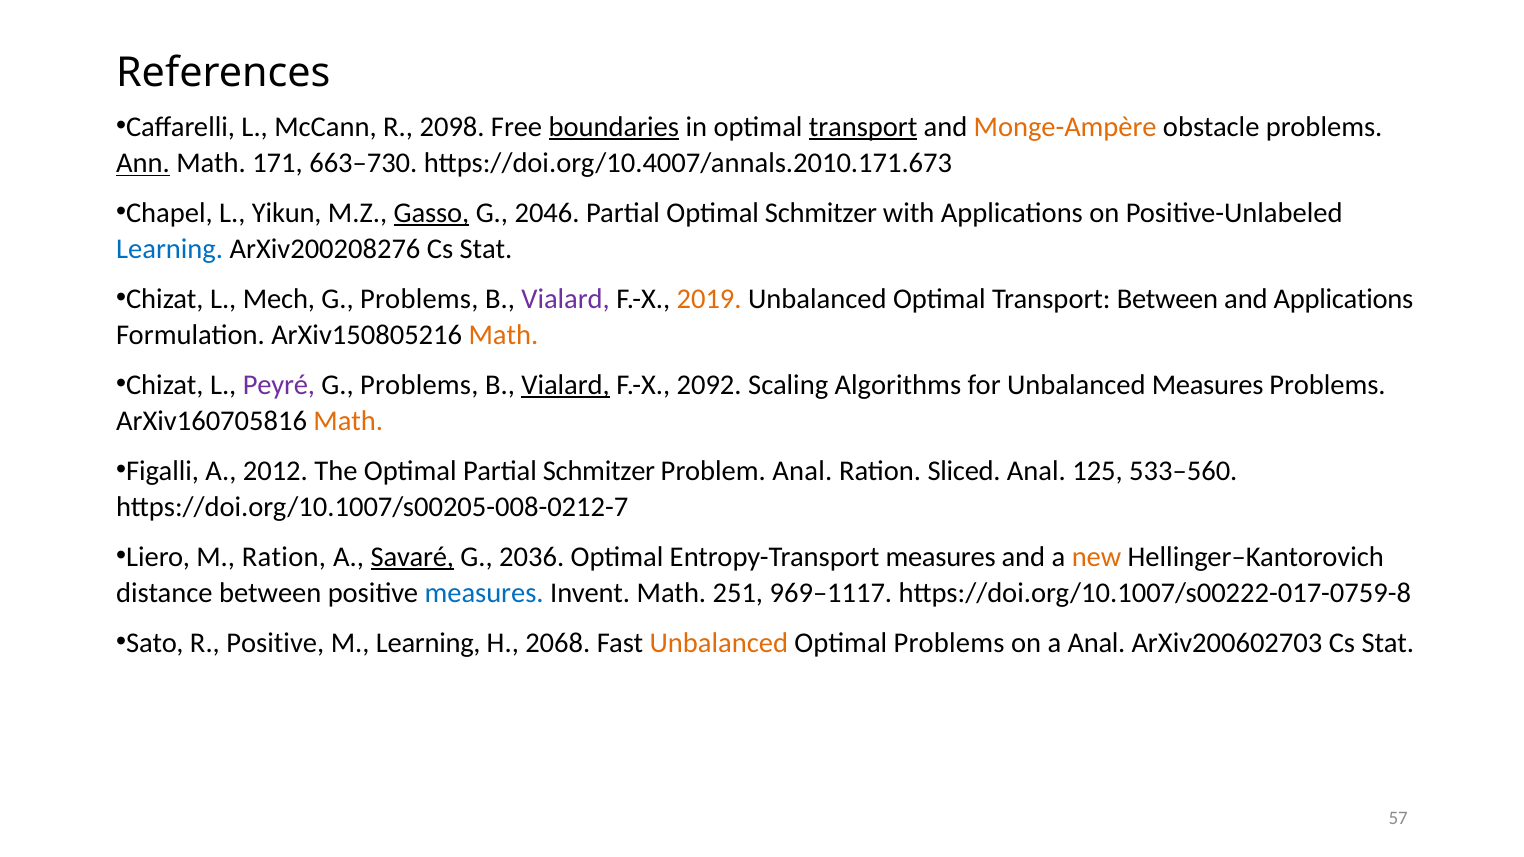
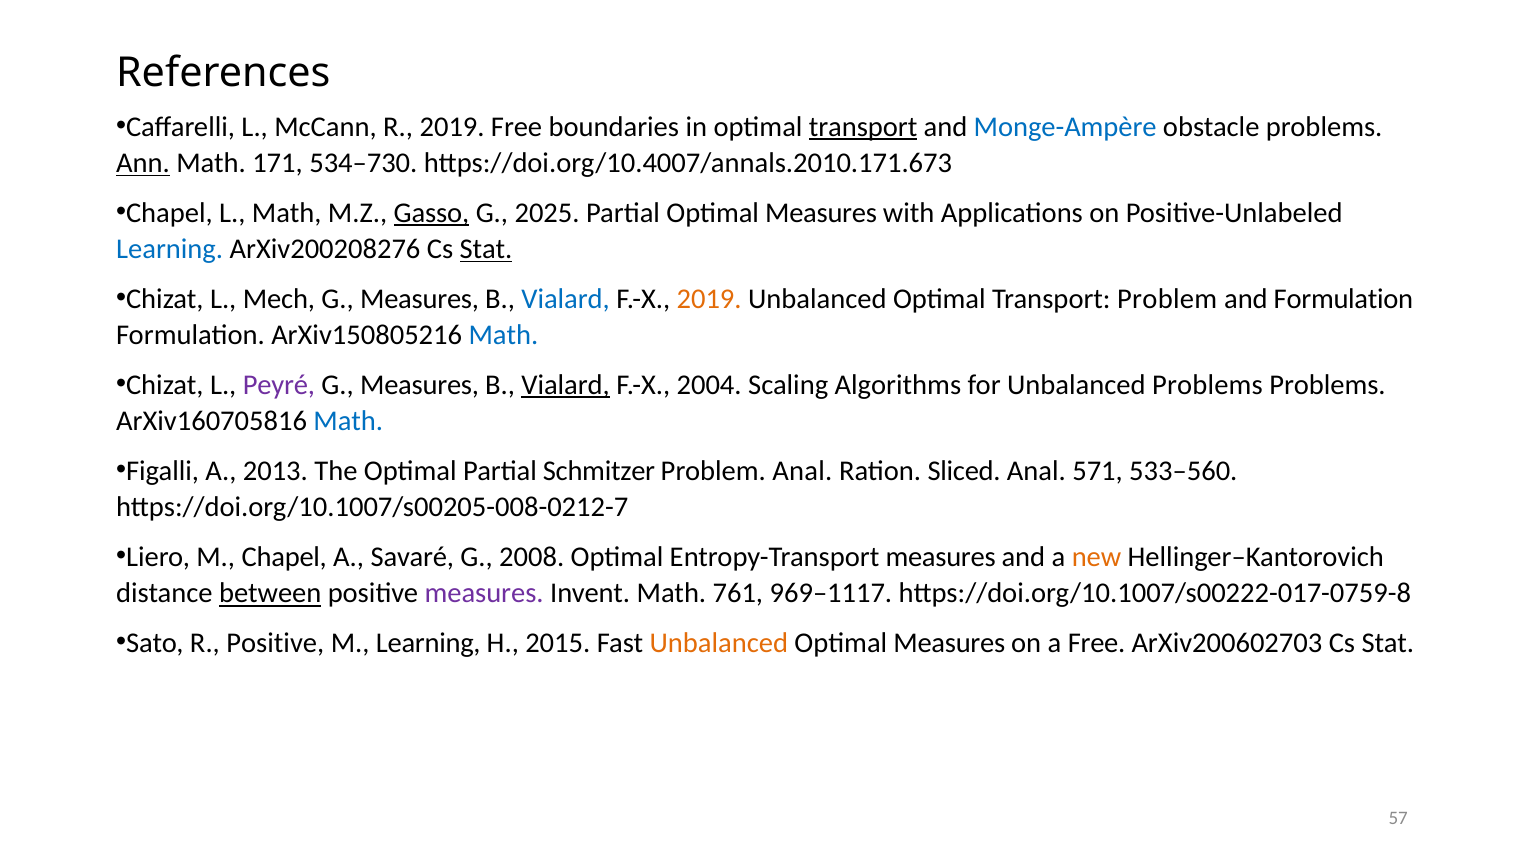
R 2098: 2098 -> 2019
boundaries underline: present -> none
Monge-Ampère colour: orange -> blue
663–730: 663–730 -> 534–730
L Yikun: Yikun -> Math
2046: 2046 -> 2025
Partial Optimal Schmitzer: Schmitzer -> Measures
Stat at (486, 249) underline: none -> present
Problems at (419, 299): Problems -> Measures
Vialard at (566, 299) colour: purple -> blue
Transport Between: Between -> Problem
and Applications: Applications -> Formulation
Math at (503, 335) colour: orange -> blue
Problems at (419, 385): Problems -> Measures
2092: 2092 -> 2004
Unbalanced Measures: Measures -> Problems
Math at (348, 421) colour: orange -> blue
2012: 2012 -> 2013
125: 125 -> 571
M Ration: Ration -> Chapel
Savaré underline: present -> none
2036: 2036 -> 2008
between at (270, 594) underline: none -> present
measures at (484, 594) colour: blue -> purple
251: 251 -> 761
2068: 2068 -> 2015
Problems at (949, 643): Problems -> Measures
a Anal: Anal -> Free
